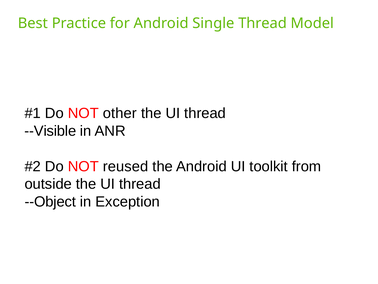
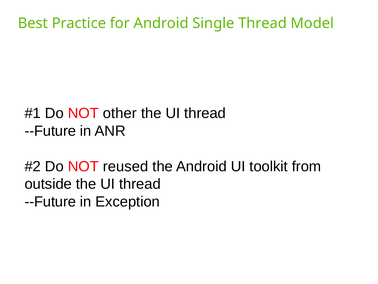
--Visible at (50, 131): --Visible -> --Future
--Object at (50, 201): --Object -> --Future
